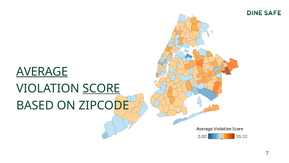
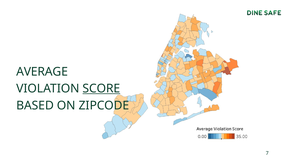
AVERAGE underline: present -> none
